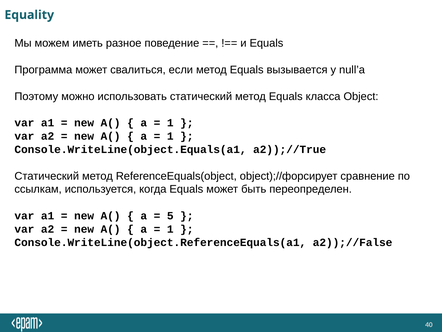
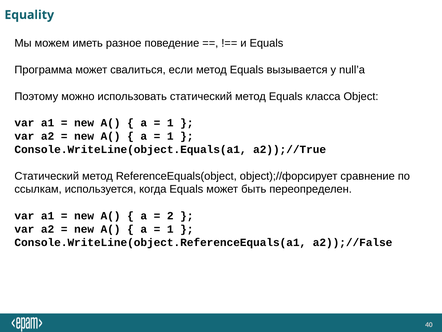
5: 5 -> 2
